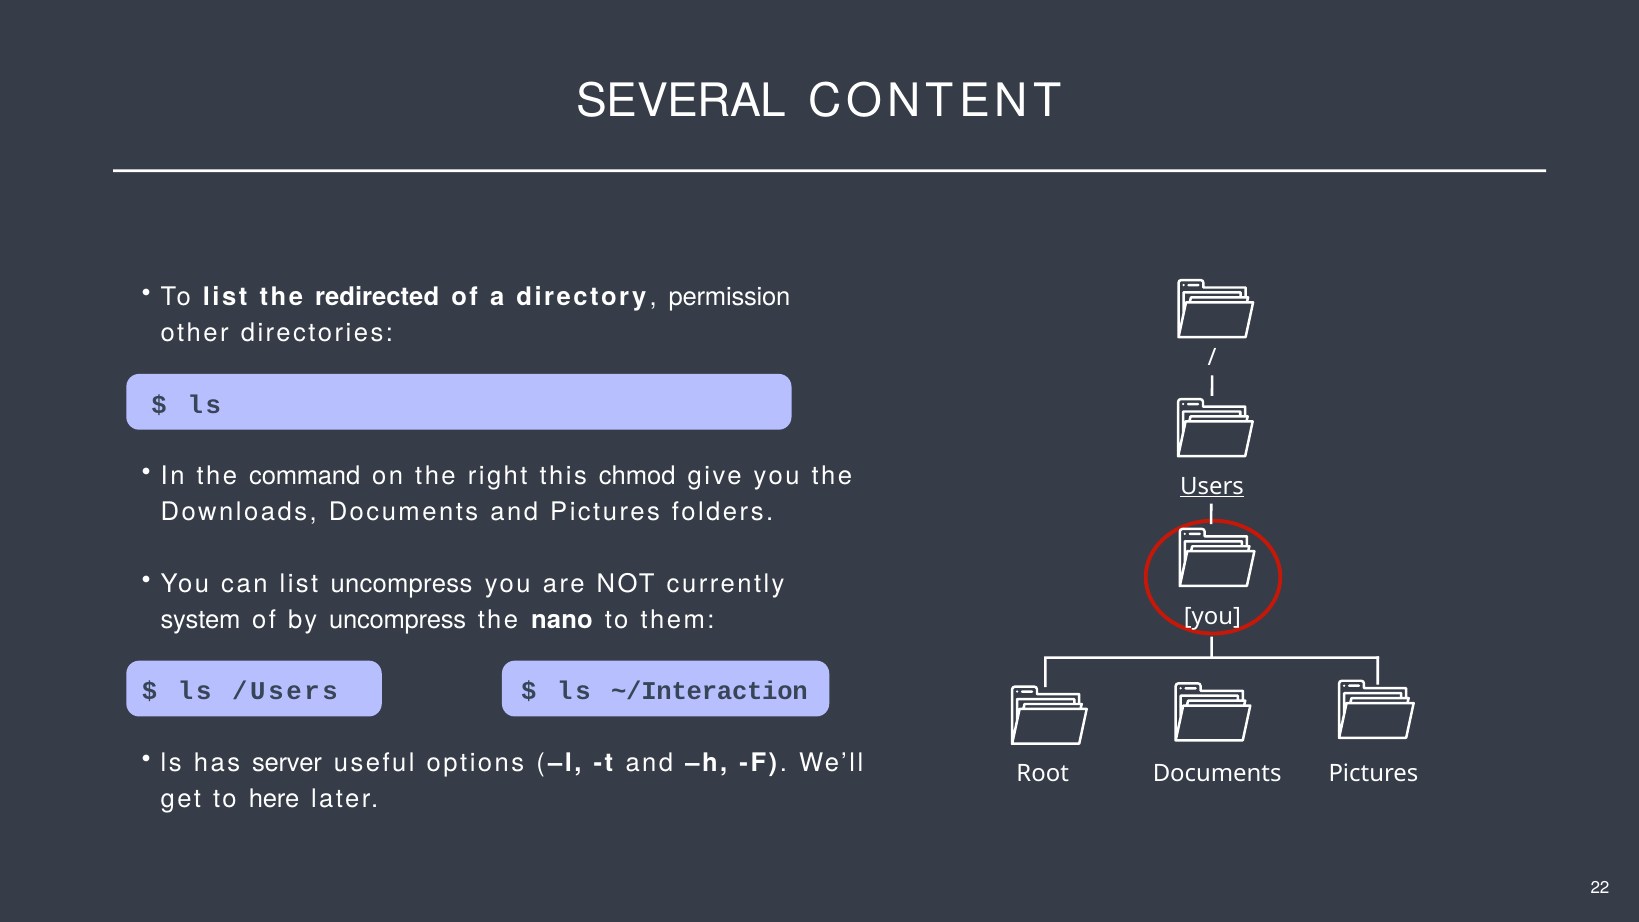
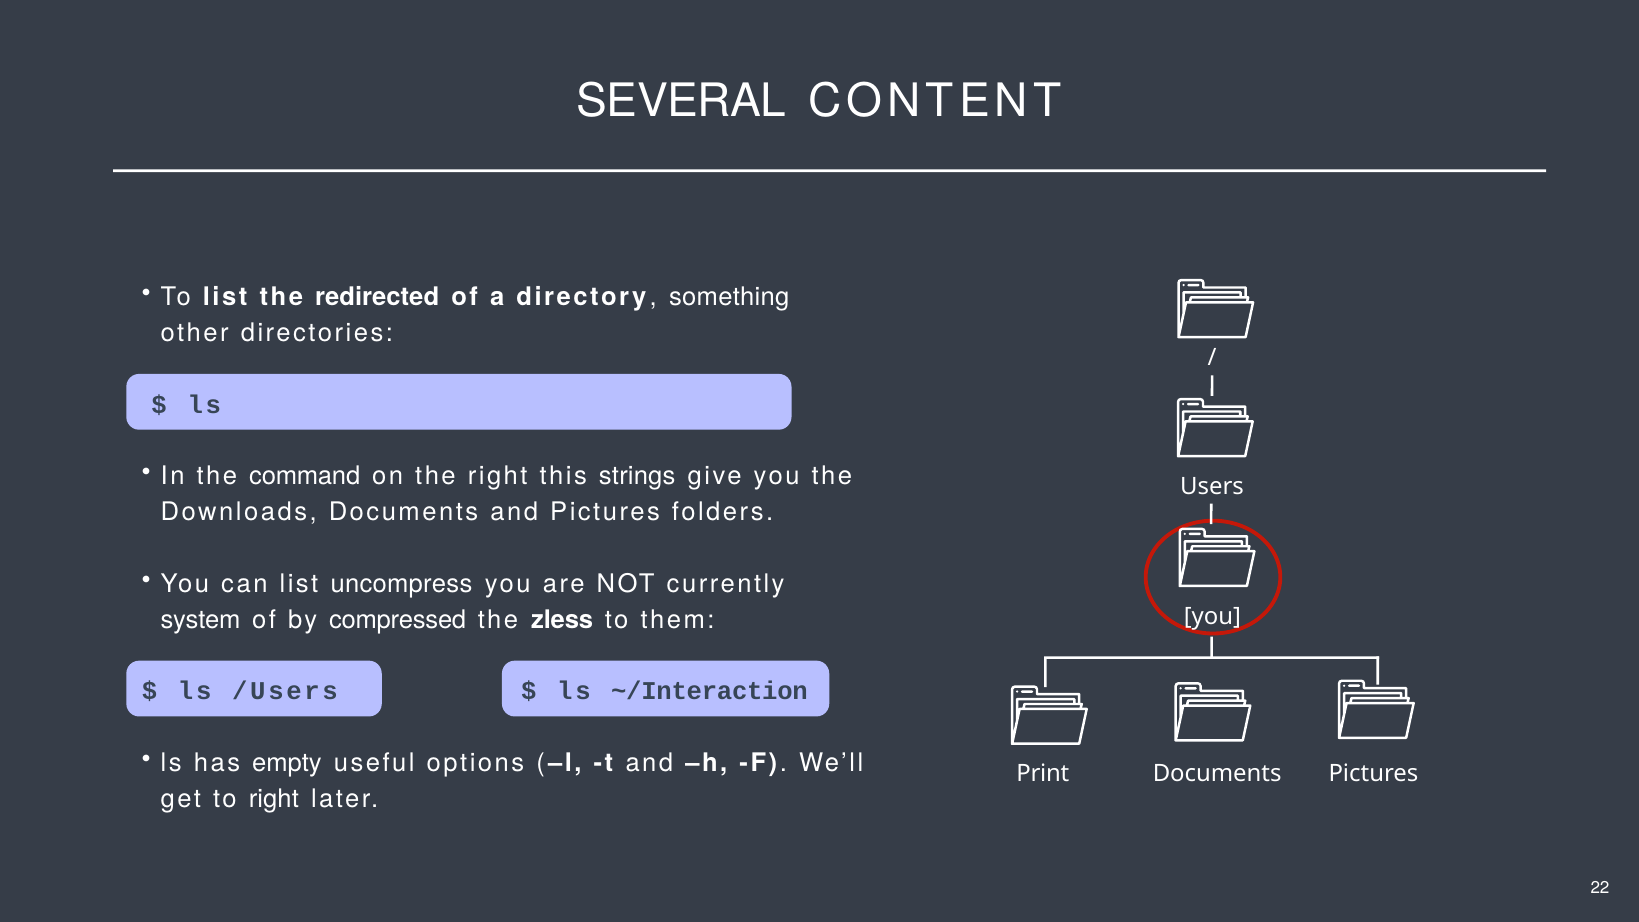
permission: permission -> something
chmod: chmod -> strings
Users underline: present -> none
by uncompress: uncompress -> compressed
nano: nano -> zless
server: server -> empty
Root: Root -> Print
to here: here -> right
